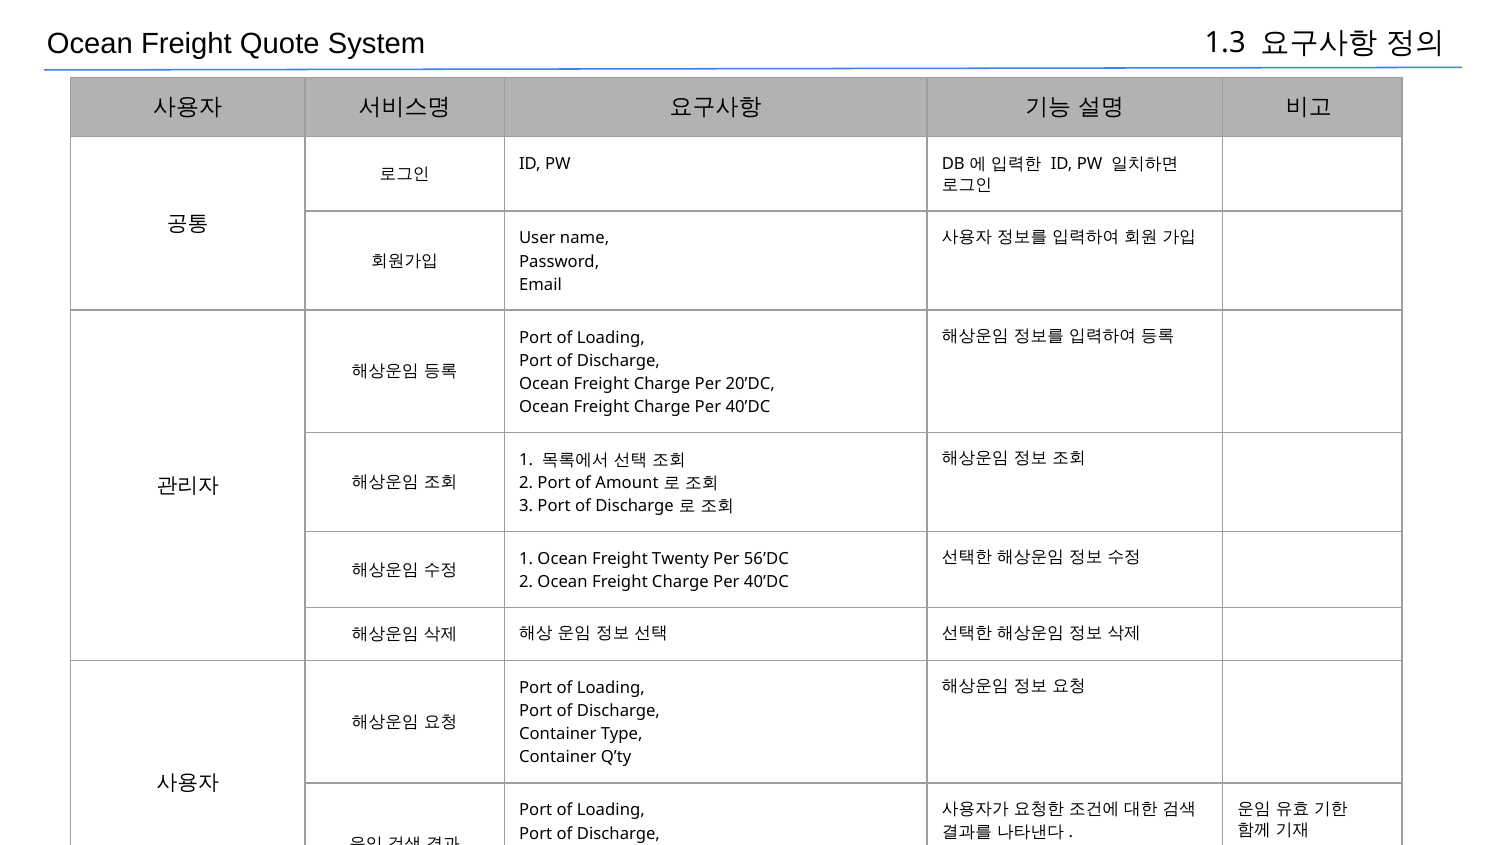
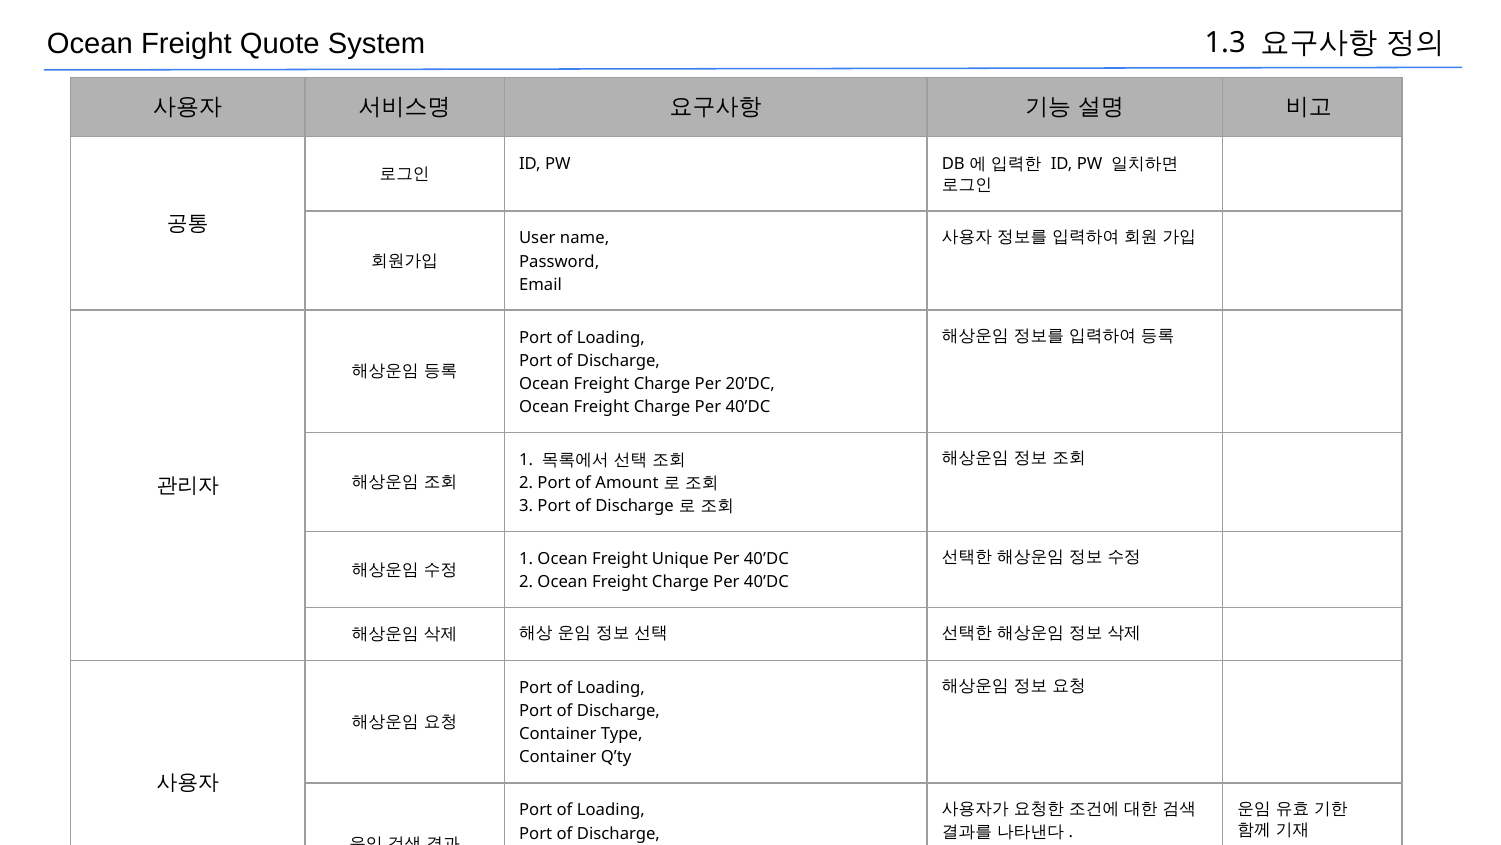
Twenty: Twenty -> Unique
56’DC at (766, 559): 56’DC -> 40’DC
